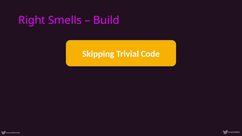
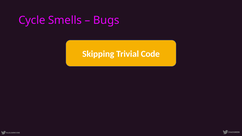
Right: Right -> Cycle
Build: Build -> Bugs
